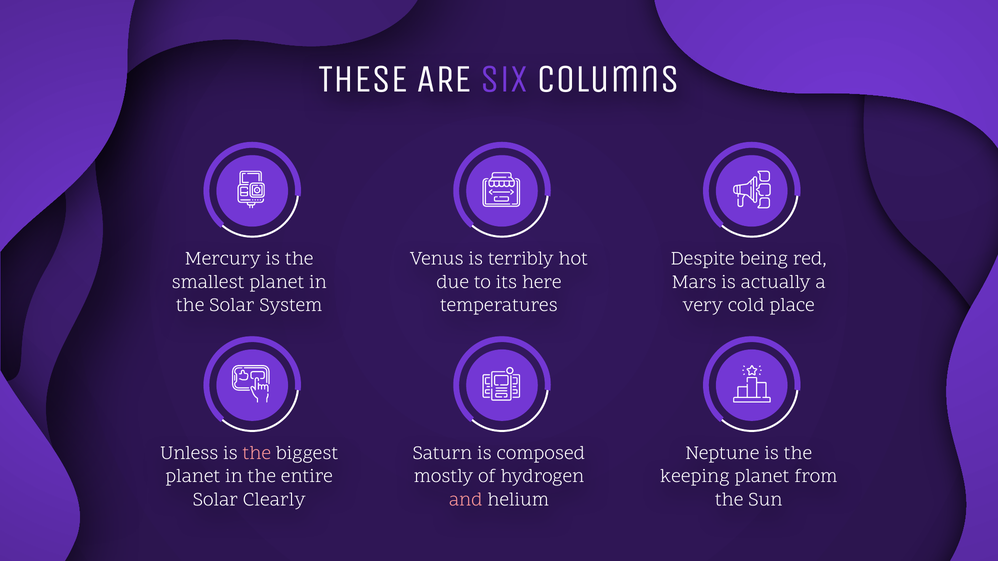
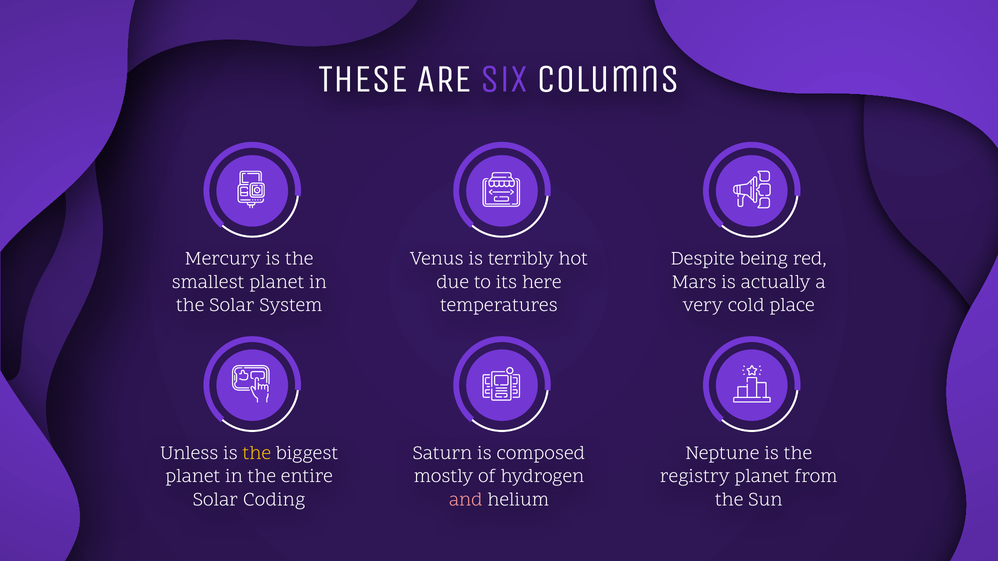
the at (257, 453) colour: pink -> yellow
keeping: keeping -> registry
Clearly: Clearly -> Coding
